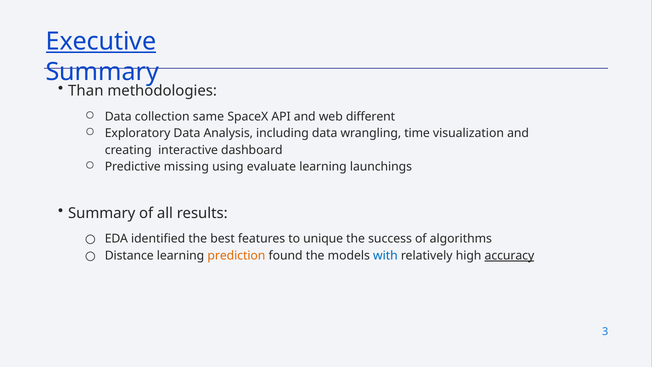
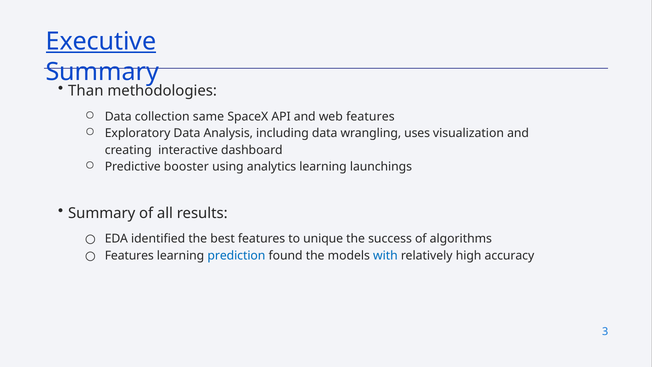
web different: different -> features
time: time -> uses
missing: missing -> booster
evaluate: evaluate -> analytics
Distance at (129, 256): Distance -> Features
prediction colour: orange -> blue
accuracy underline: present -> none
